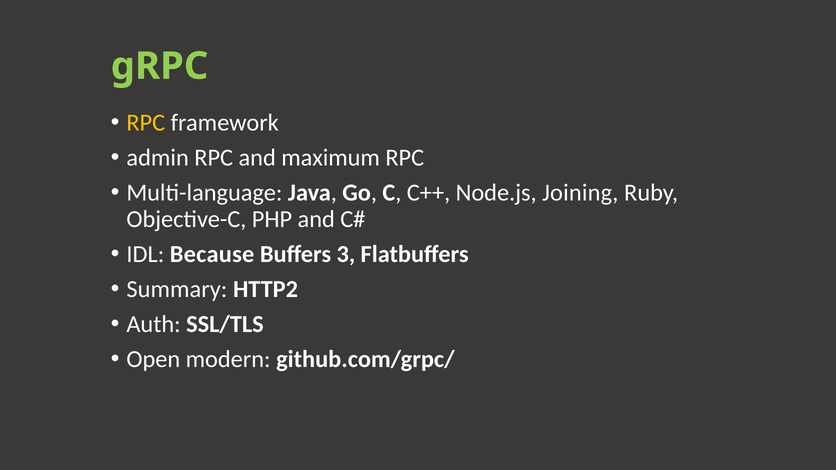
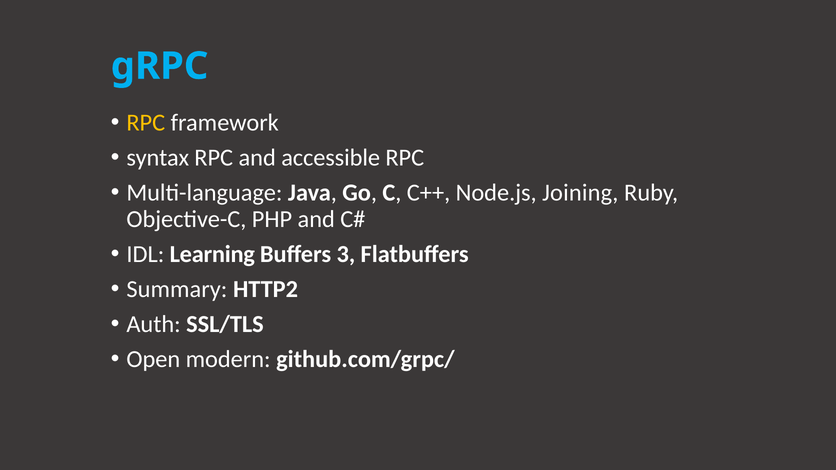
gRPC colour: light green -> light blue
admin: admin -> syntax
maximum: maximum -> accessible
Because: Because -> Learning
